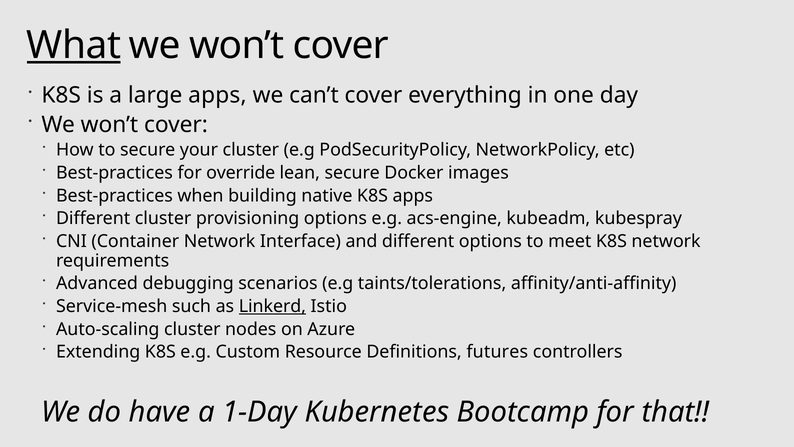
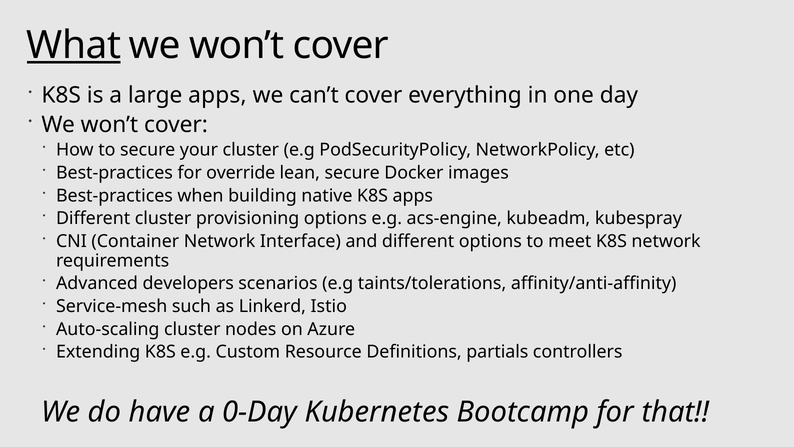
debugging: debugging -> developers
Linkerd underline: present -> none
futures: futures -> partials
1-Day: 1-Day -> 0-Day
